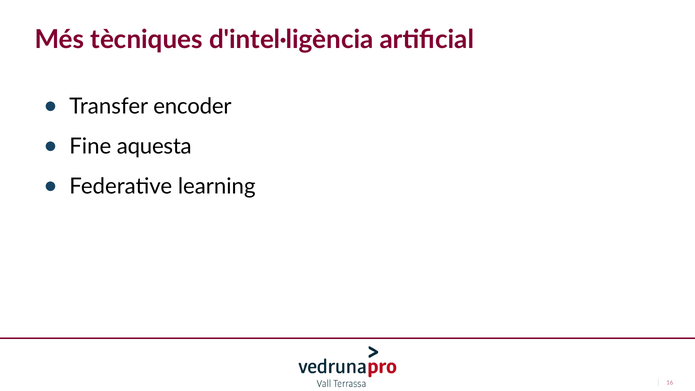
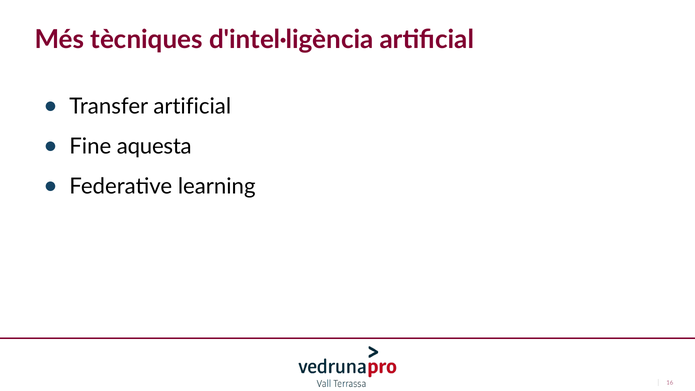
Transfer encoder: encoder -> artificial
